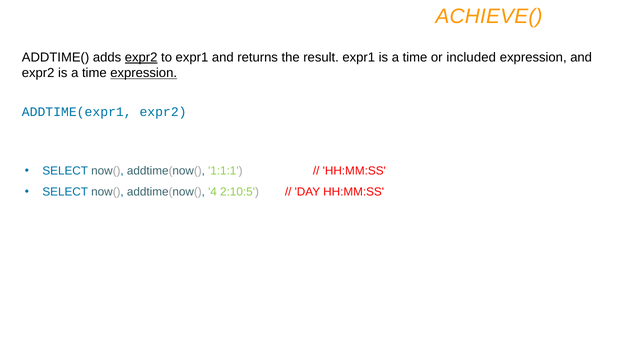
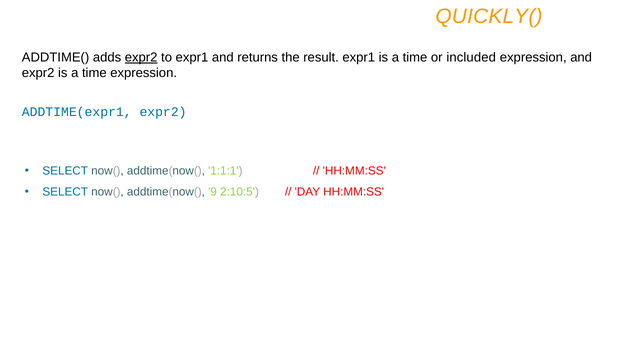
ACHIEVE(: ACHIEVE( -> QUICKLY(
expression at (144, 73) underline: present -> none
4: 4 -> 9
